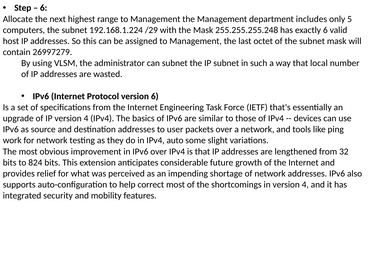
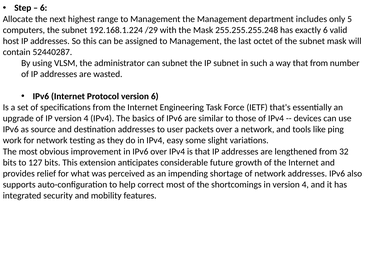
26997279: 26997279 -> 52440287
that local: local -> from
auto: auto -> easy
824: 824 -> 127
